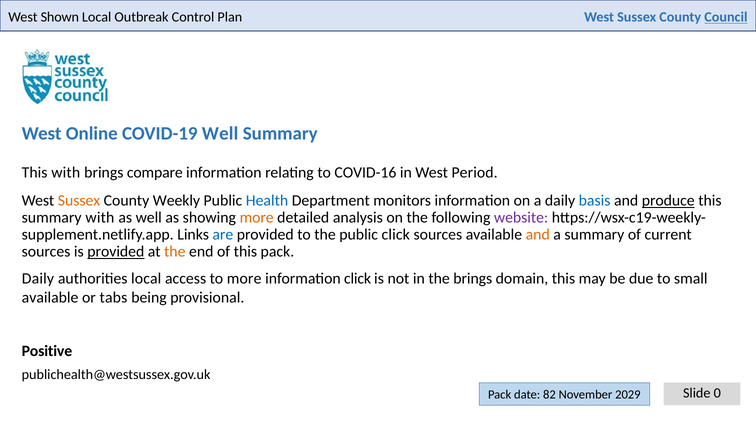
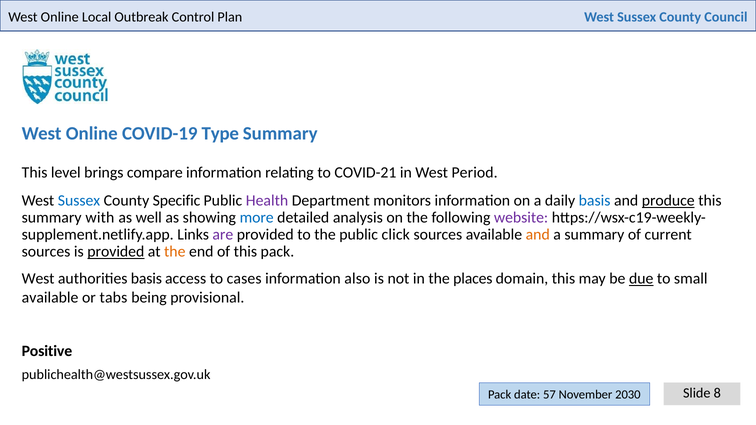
Shown at (60, 17): Shown -> Online
Council underline: present -> none
COVID-19 Well: Well -> Type
This with: with -> level
COVID-16: COVID-16 -> COVID-21
Sussex at (79, 201) colour: orange -> blue
Weekly: Weekly -> Specific
Health colour: blue -> purple
more at (257, 218) colour: orange -> blue
are colour: blue -> purple
Daily at (38, 279): Daily -> West
authorities local: local -> basis
to more: more -> cases
information click: click -> also
the brings: brings -> places
due underline: none -> present
0: 0 -> 8
82: 82 -> 57
2029: 2029 -> 2030
